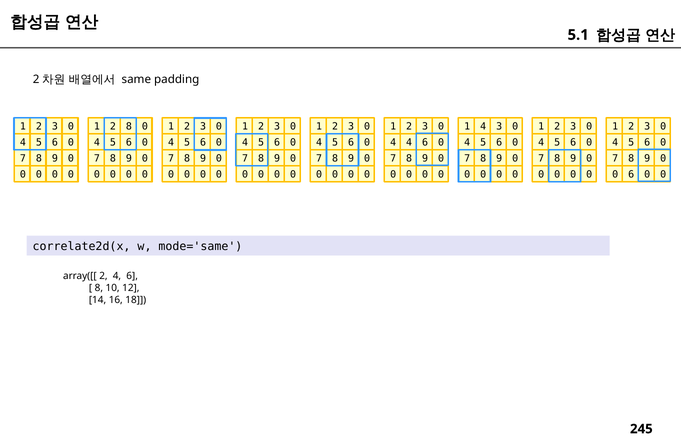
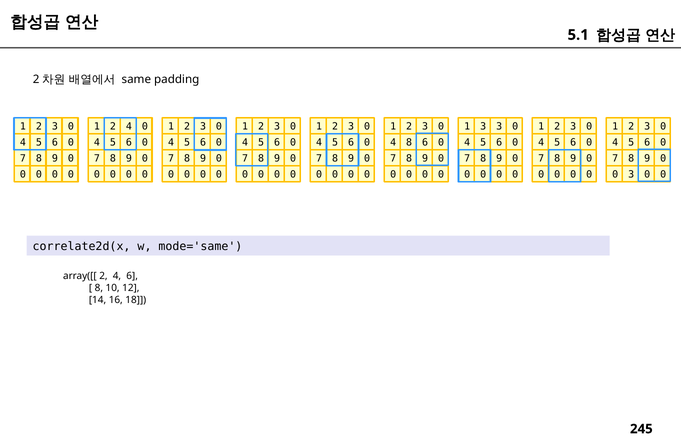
1 2 8: 8 -> 4
1 4: 4 -> 3
4 4: 4 -> 8
0 6: 6 -> 3
